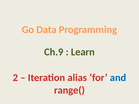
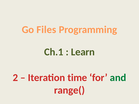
Data: Data -> Files
Ch.9: Ch.9 -> Ch.1
alias: alias -> time
and colour: blue -> green
